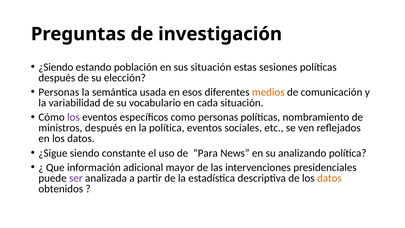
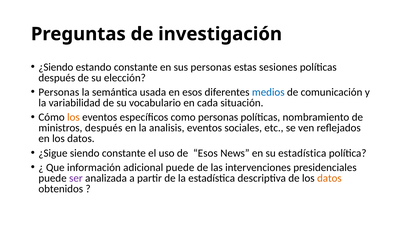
estando población: población -> constante
sus situación: situación -> personas
medios colour: orange -> blue
los at (73, 117) colour: purple -> orange
la política: política -> analisis
de Para: Para -> Esos
su analizando: analizando -> estadística
adicional mayor: mayor -> puede
